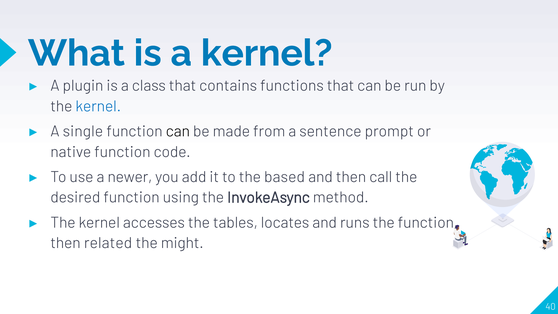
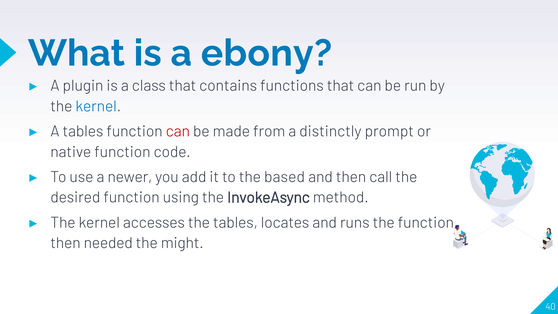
a kernel: kernel -> ebony
A single: single -> tables
can at (178, 131) colour: black -> red
sentence: sentence -> distinctly
related: related -> needed
